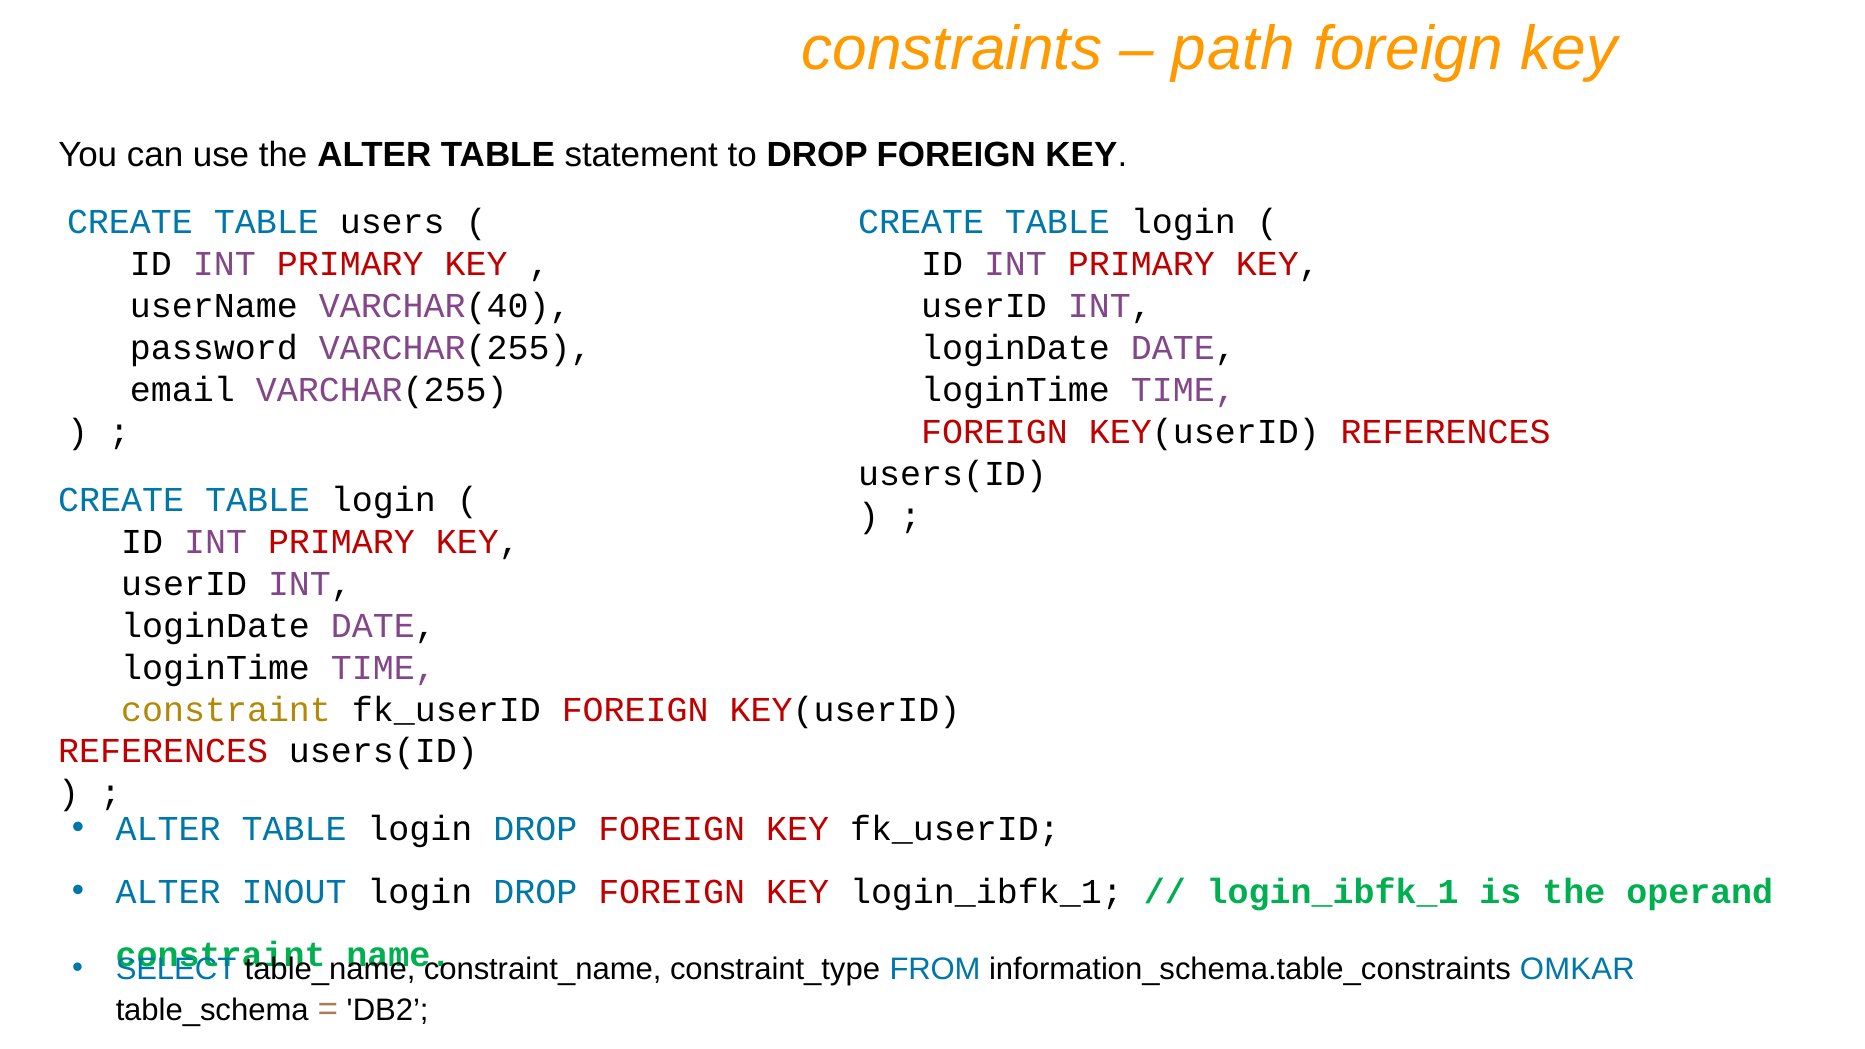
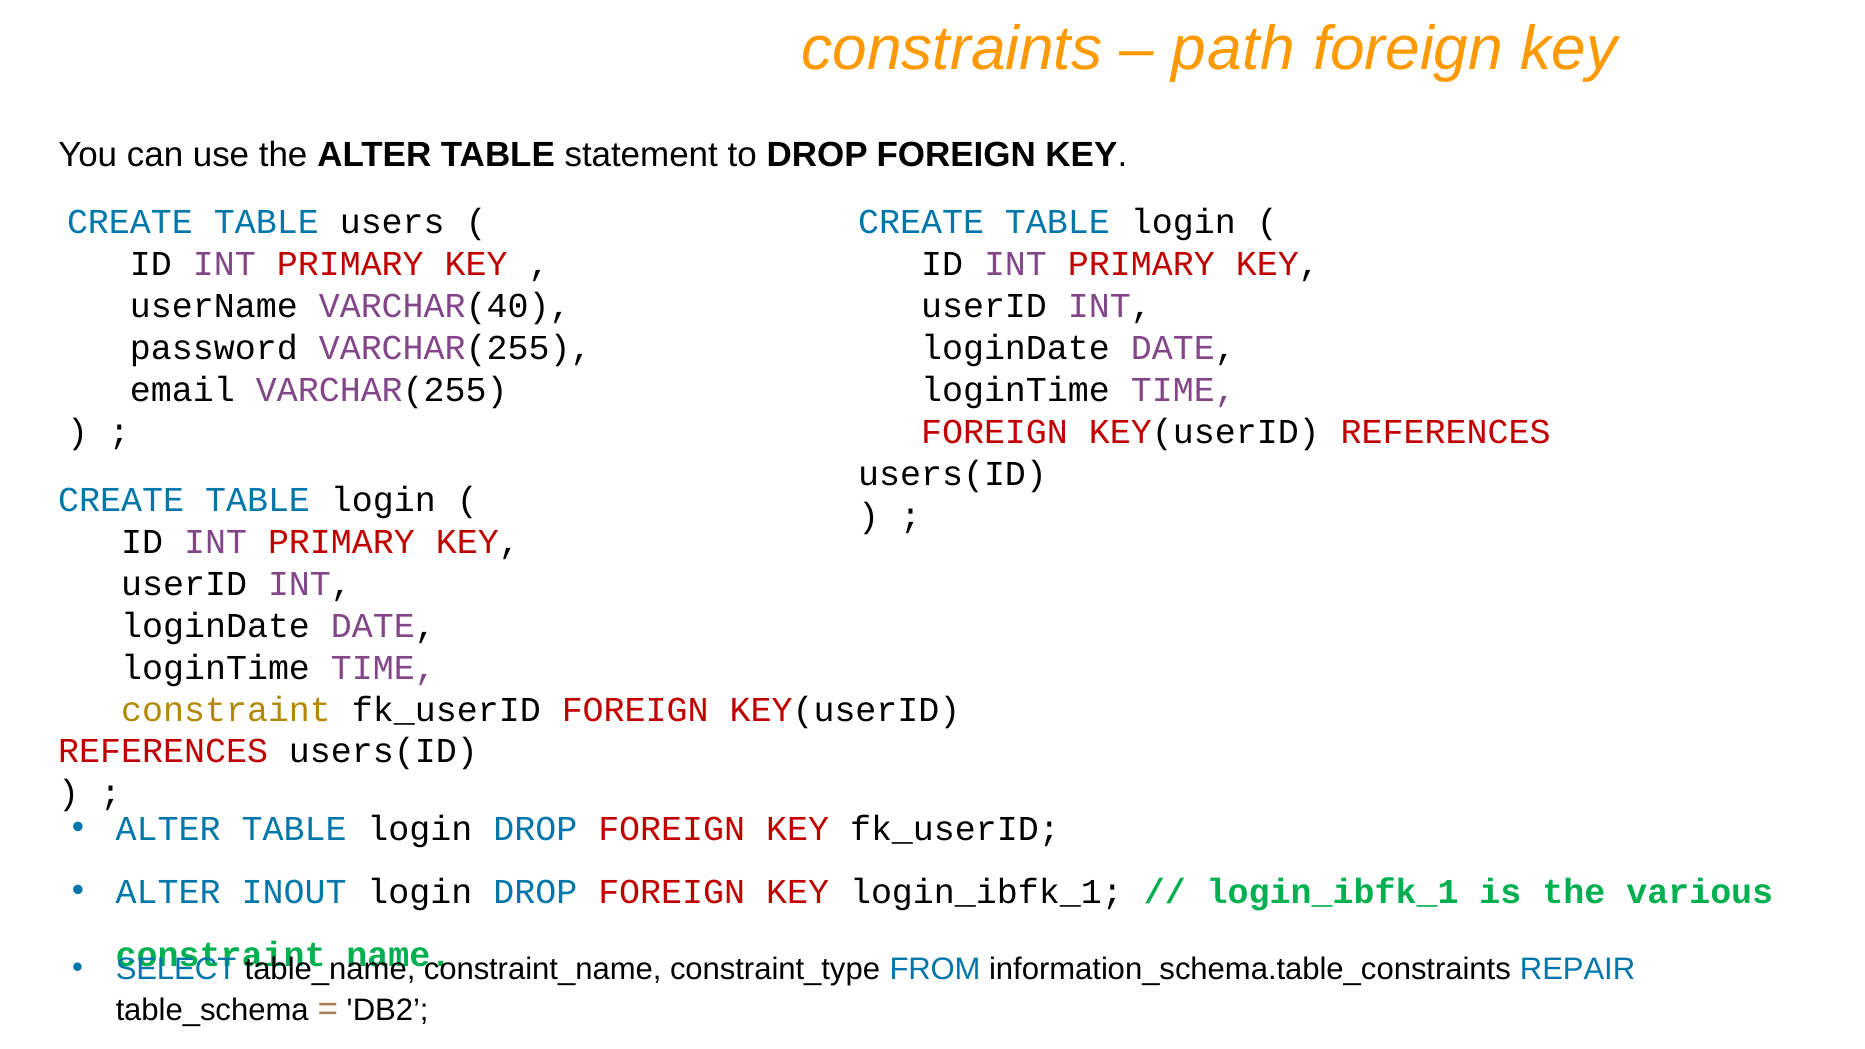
operand: operand -> various
OMKAR: OMKAR -> REPAIR
